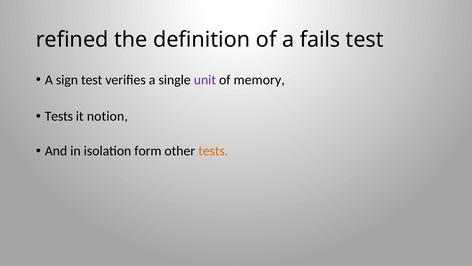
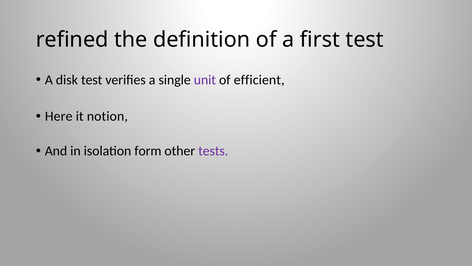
fails: fails -> first
sign: sign -> disk
memory: memory -> efficient
Tests at (59, 116): Tests -> Here
tests at (213, 151) colour: orange -> purple
